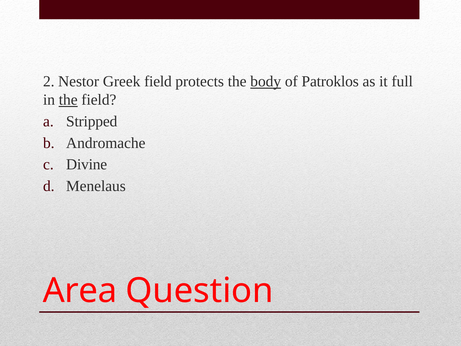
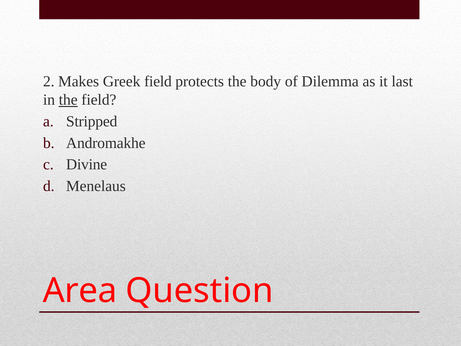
Nestor: Nestor -> Makes
body underline: present -> none
Patroklos: Patroklos -> Dilemma
full: full -> last
Andromache: Andromache -> Andromakhe
